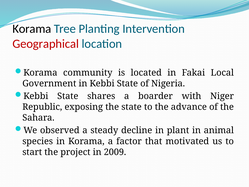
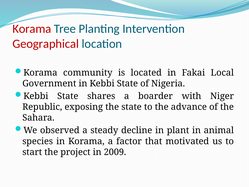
Korama at (32, 29) colour: black -> red
